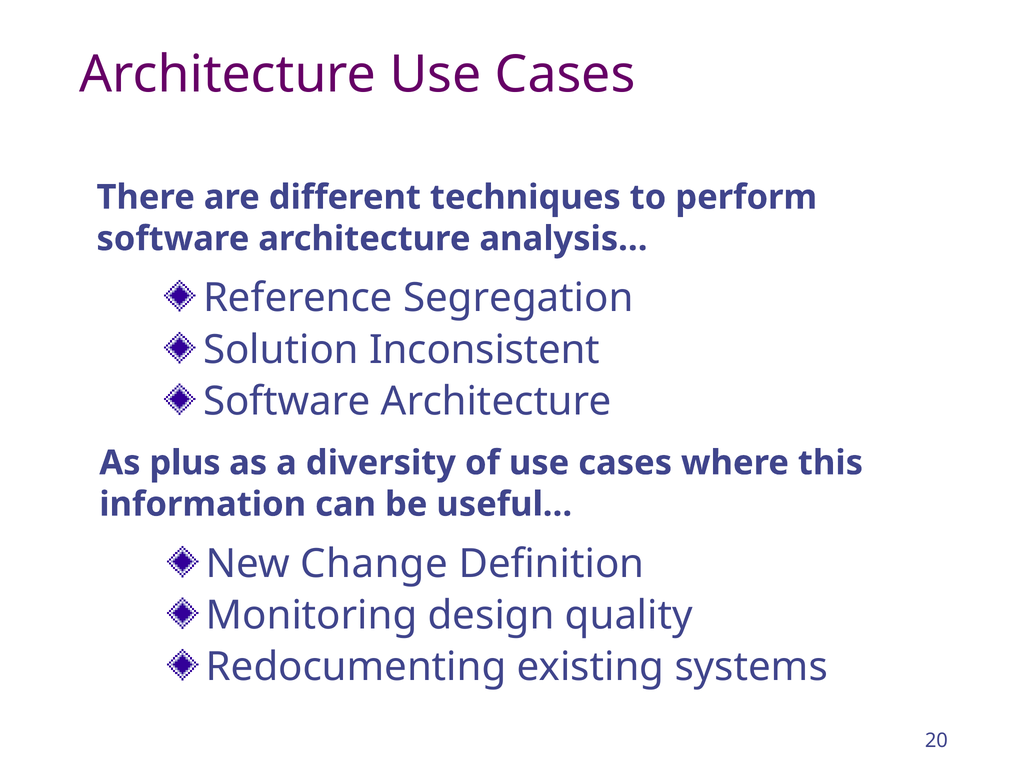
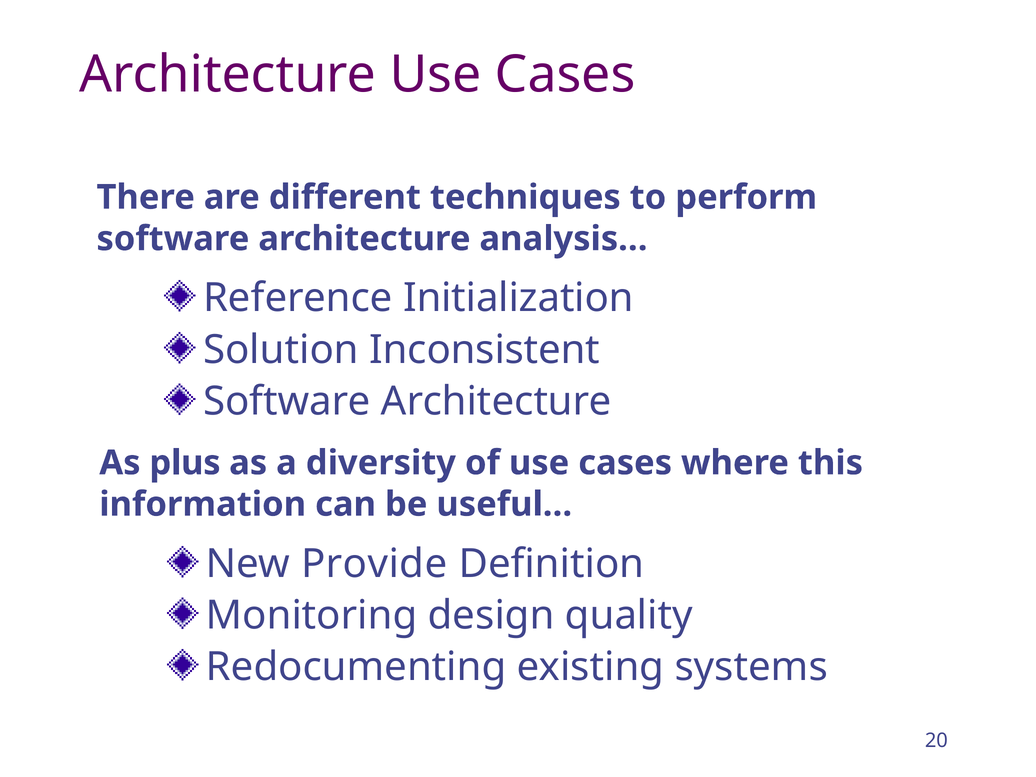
Segregation: Segregation -> Initialization
Change: Change -> Provide
